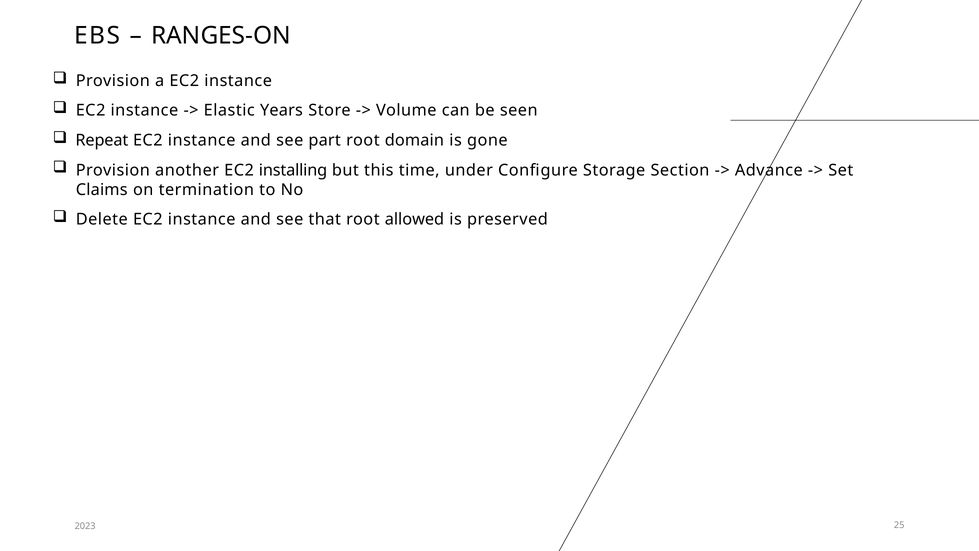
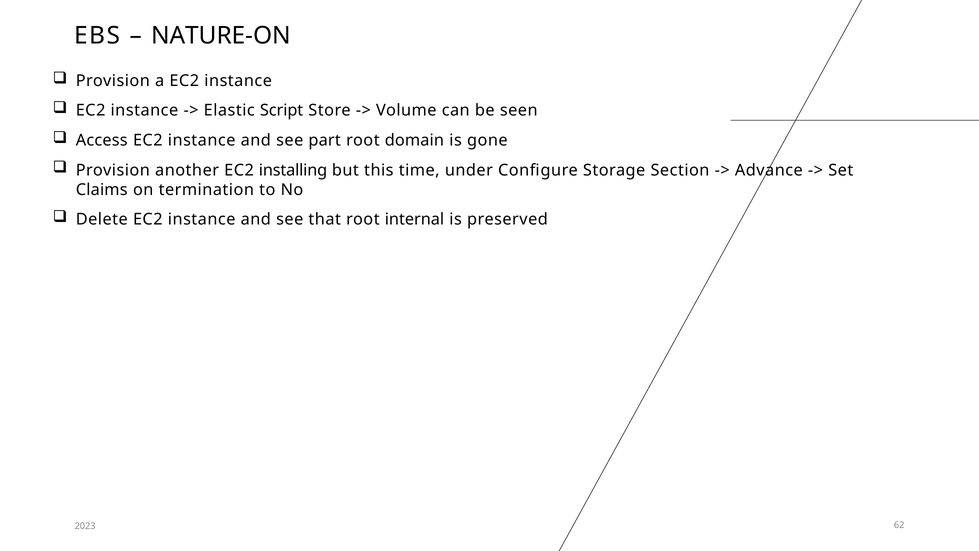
RANGES-ON: RANGES-ON -> NATURE-ON
Years: Years -> Script
Repeat: Repeat -> Access
allowed: allowed -> internal
25: 25 -> 62
